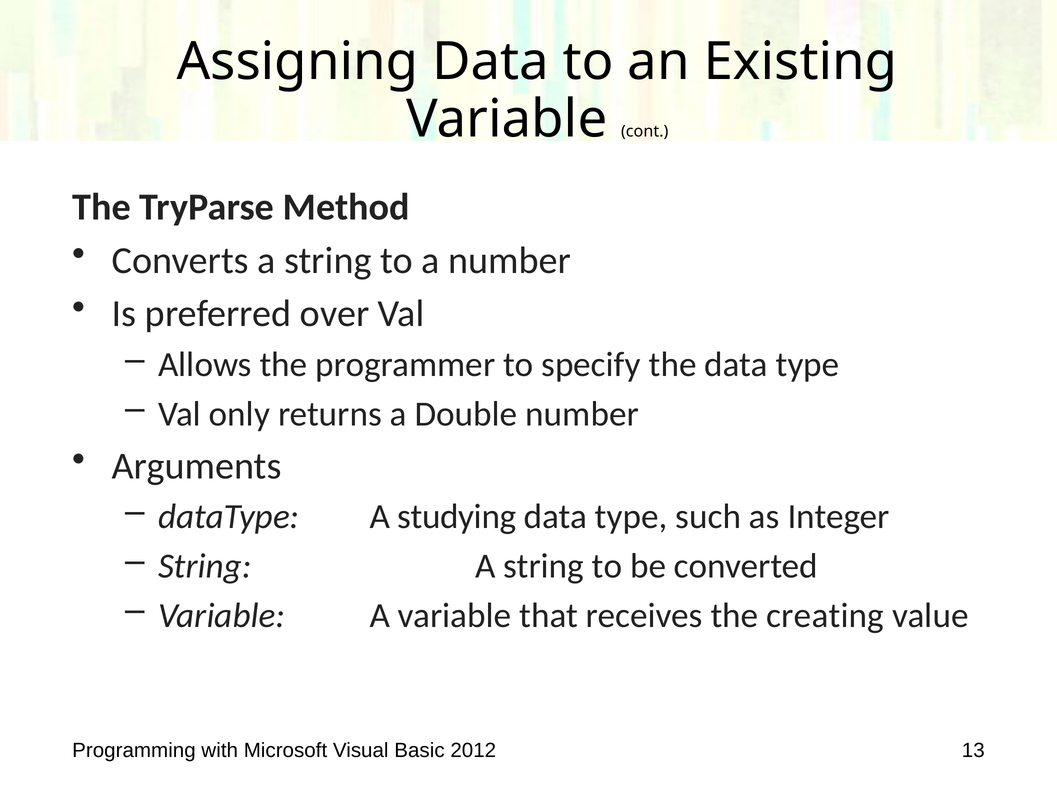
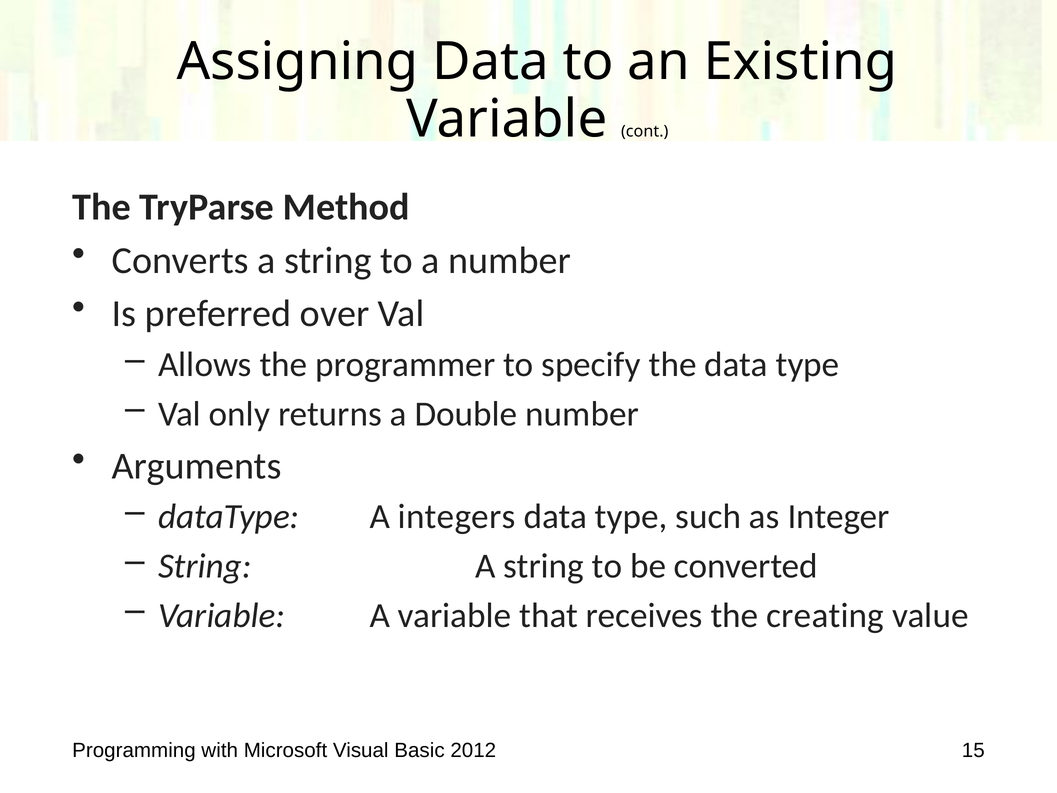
studying: studying -> integers
13: 13 -> 15
